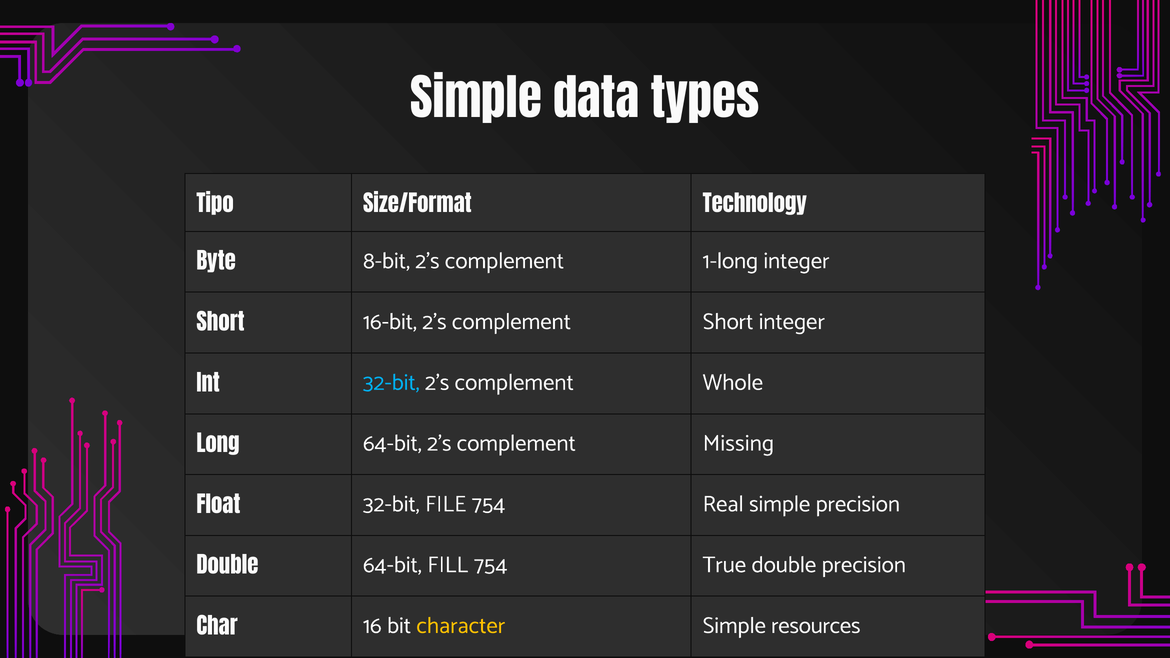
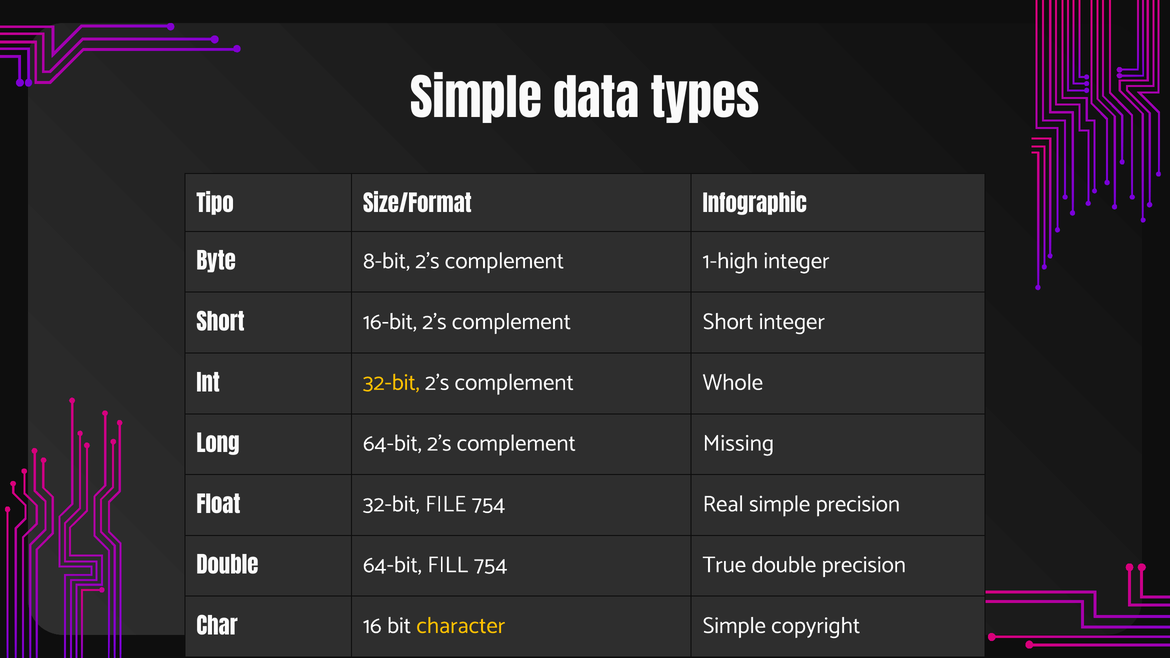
Technology: Technology -> Infographic
1-long: 1-long -> 1-high
32-bit at (391, 382) colour: light blue -> yellow
resources: resources -> copyright
